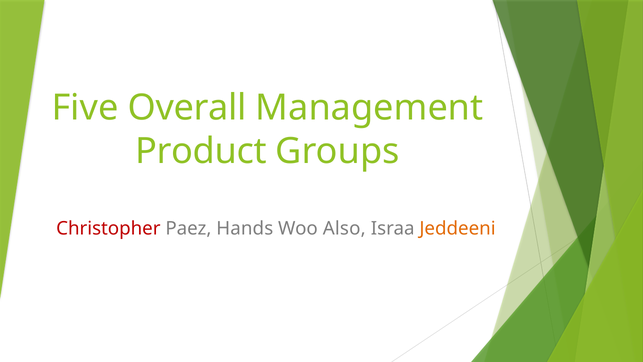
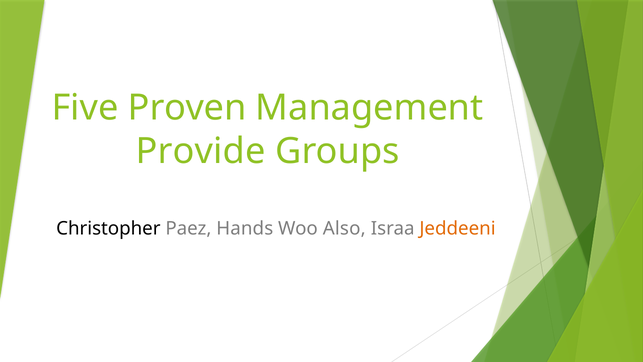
Overall: Overall -> Proven
Product: Product -> Provide
Christopher colour: red -> black
